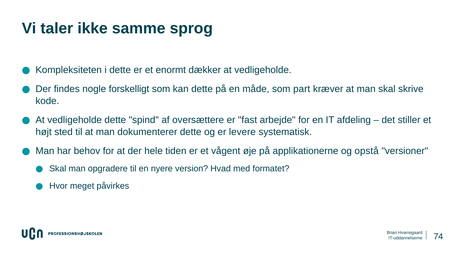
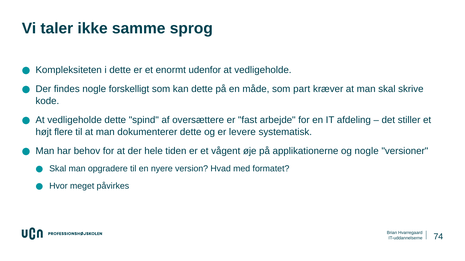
dækker: dækker -> udenfor
sted: sted -> flere
og opstå: opstå -> nogle
